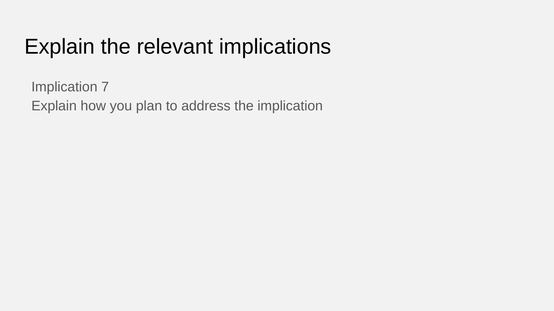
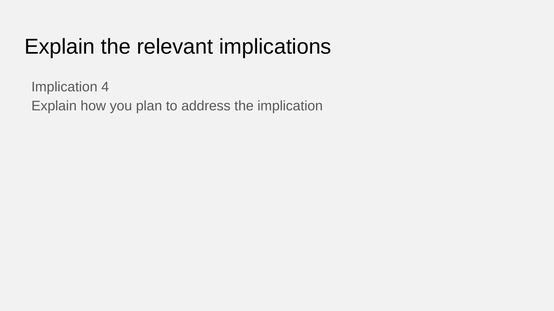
7: 7 -> 4
